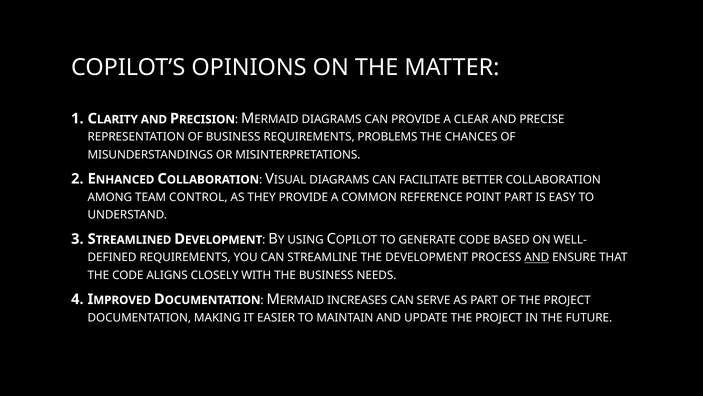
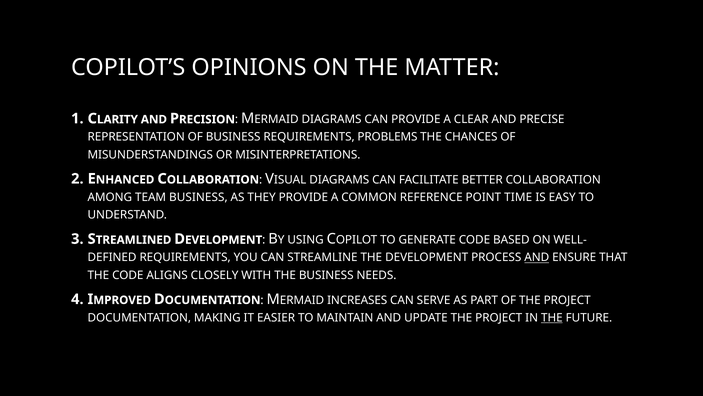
TEAM CONTROL: CONTROL -> BUSINESS
POINT PART: PART -> TIME
THE at (552, 317) underline: none -> present
